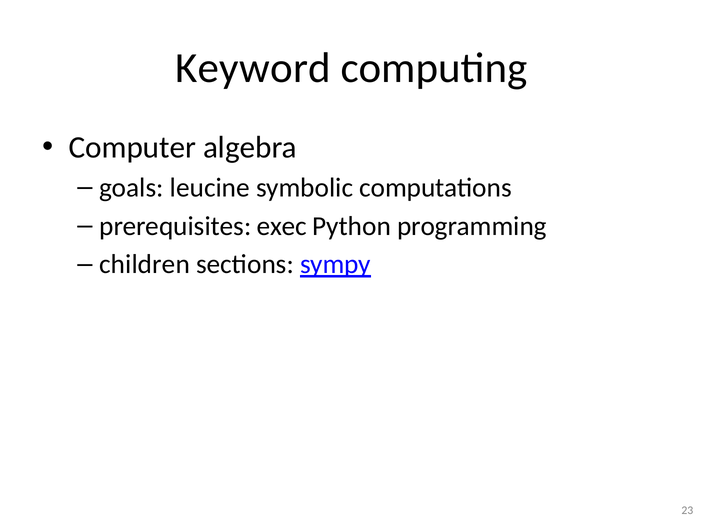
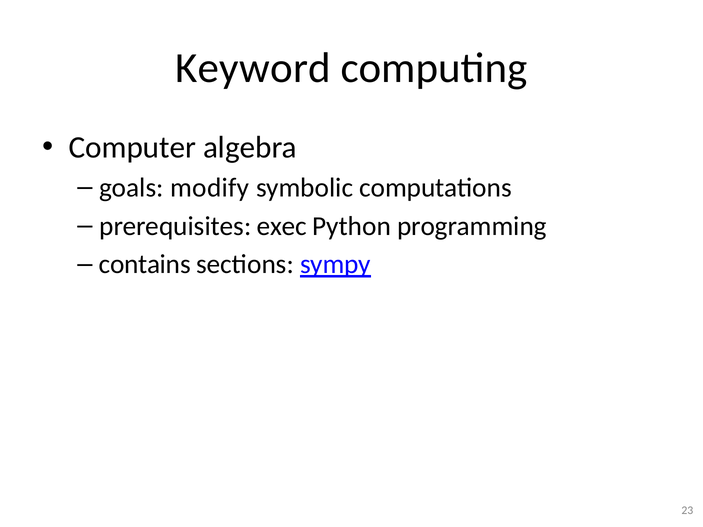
leucine: leucine -> modify
children: children -> contains
